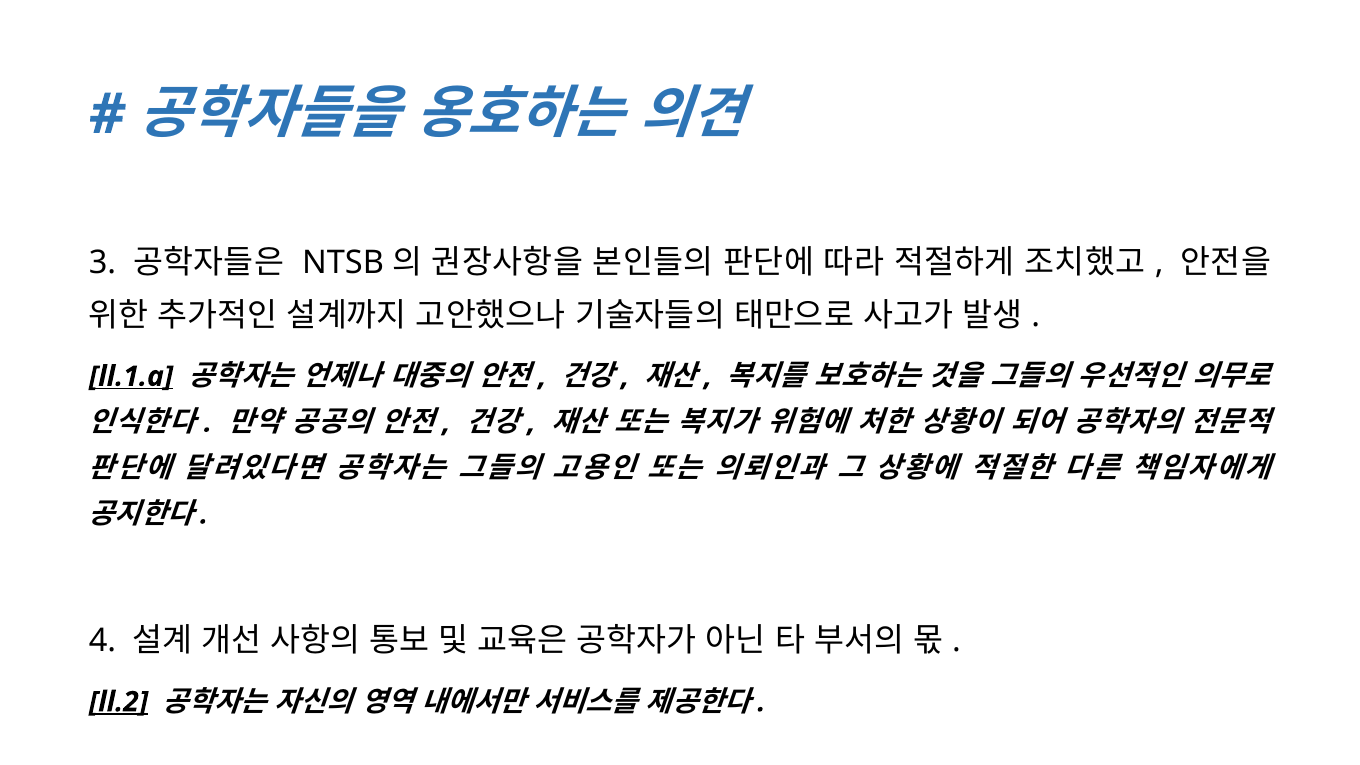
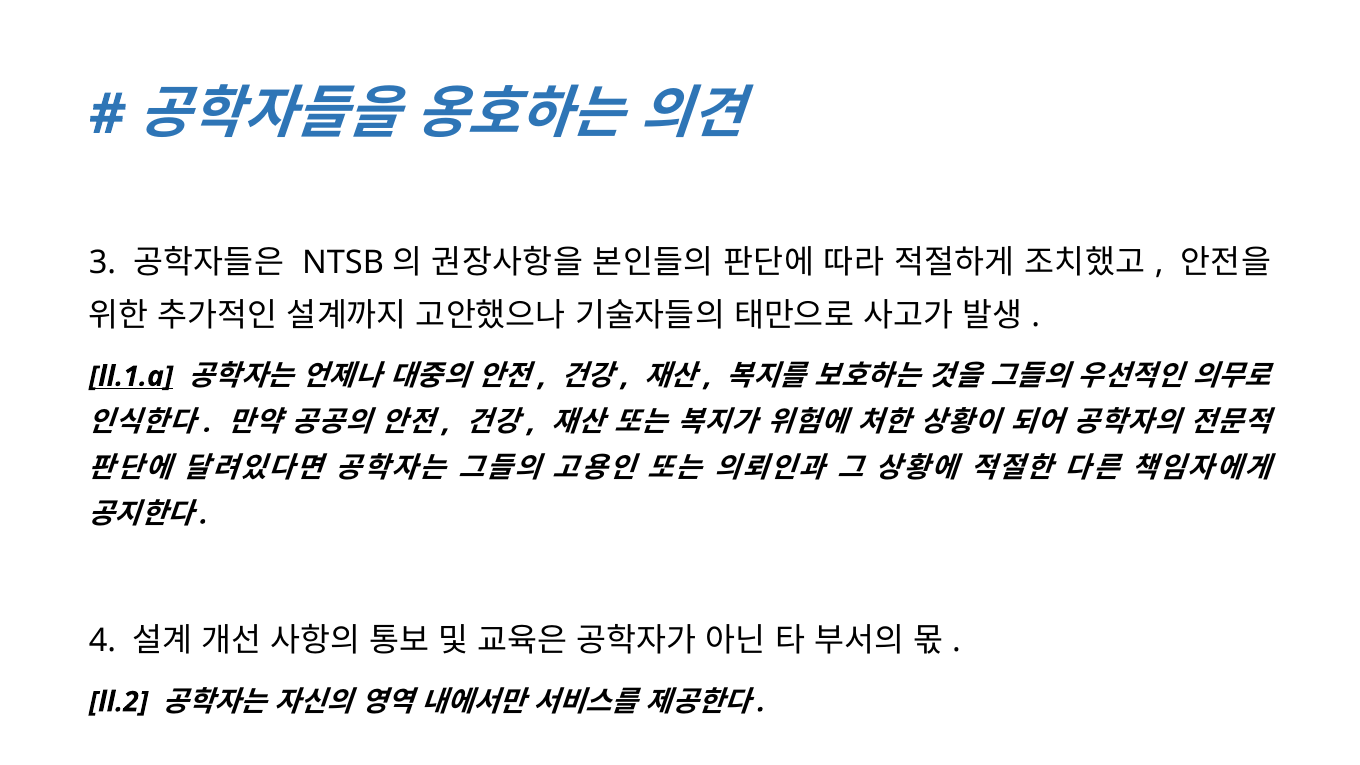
ll.2 underline: present -> none
